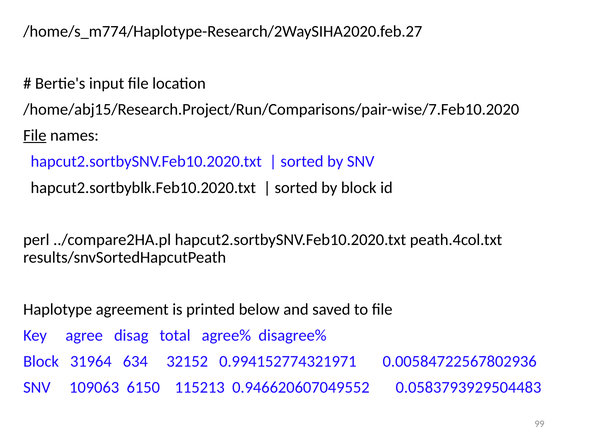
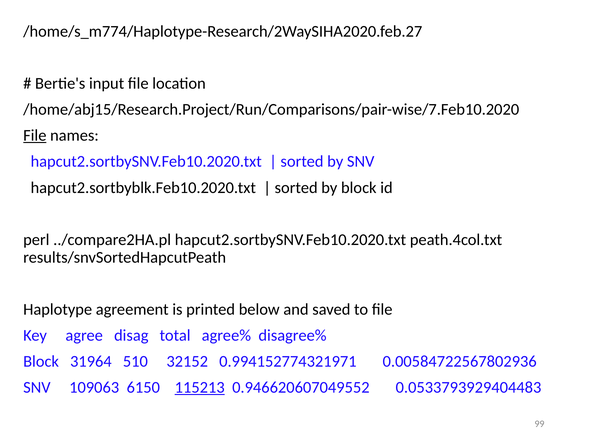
634: 634 -> 510
115213 underline: none -> present
0.0583793929504483: 0.0583793929504483 -> 0.0533793929404483
